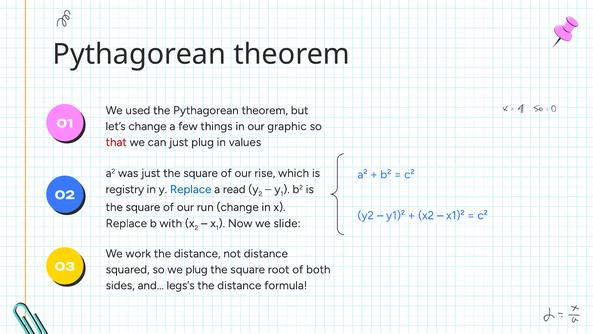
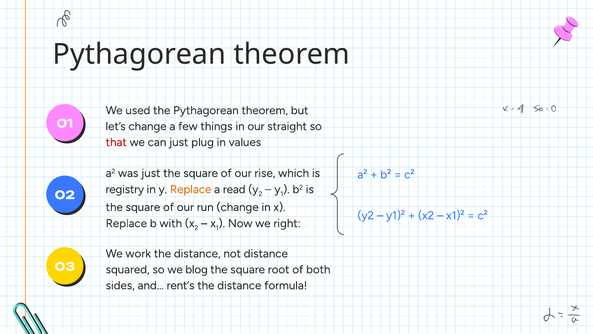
graphic: graphic -> straight
Replace at (191, 189) colour: blue -> orange
slide: slide -> right
we plug: plug -> blog
legs’s: legs’s -> rent’s
